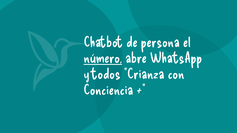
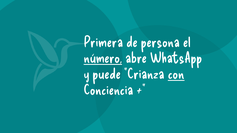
Chatbot: Chatbot -> Primera
todos: todos -> puede
con underline: none -> present
